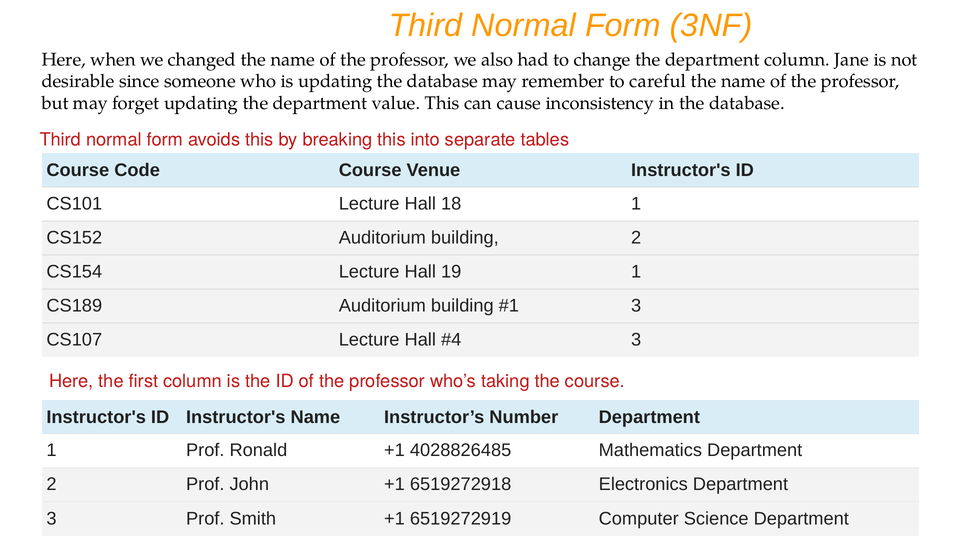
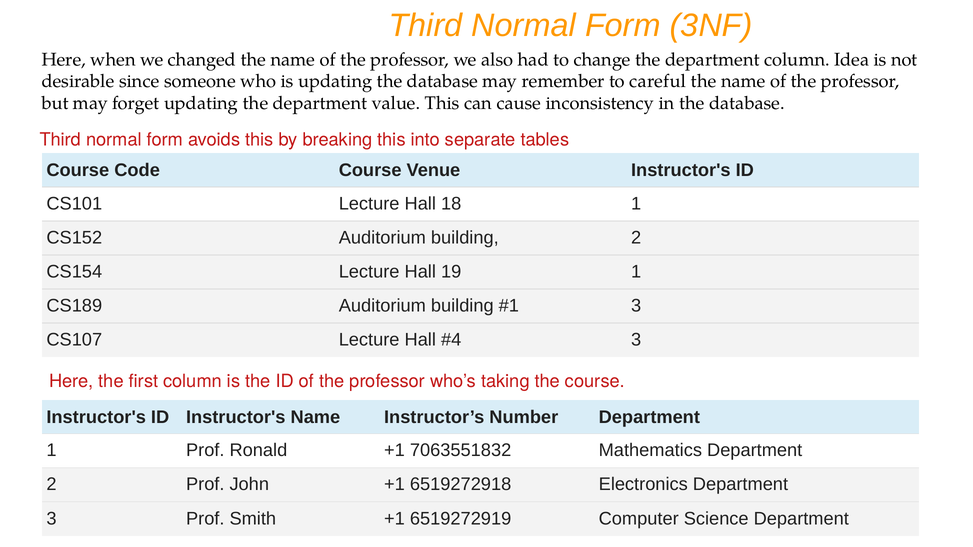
Jane: Jane -> Idea
4028826485: 4028826485 -> 7063551832
